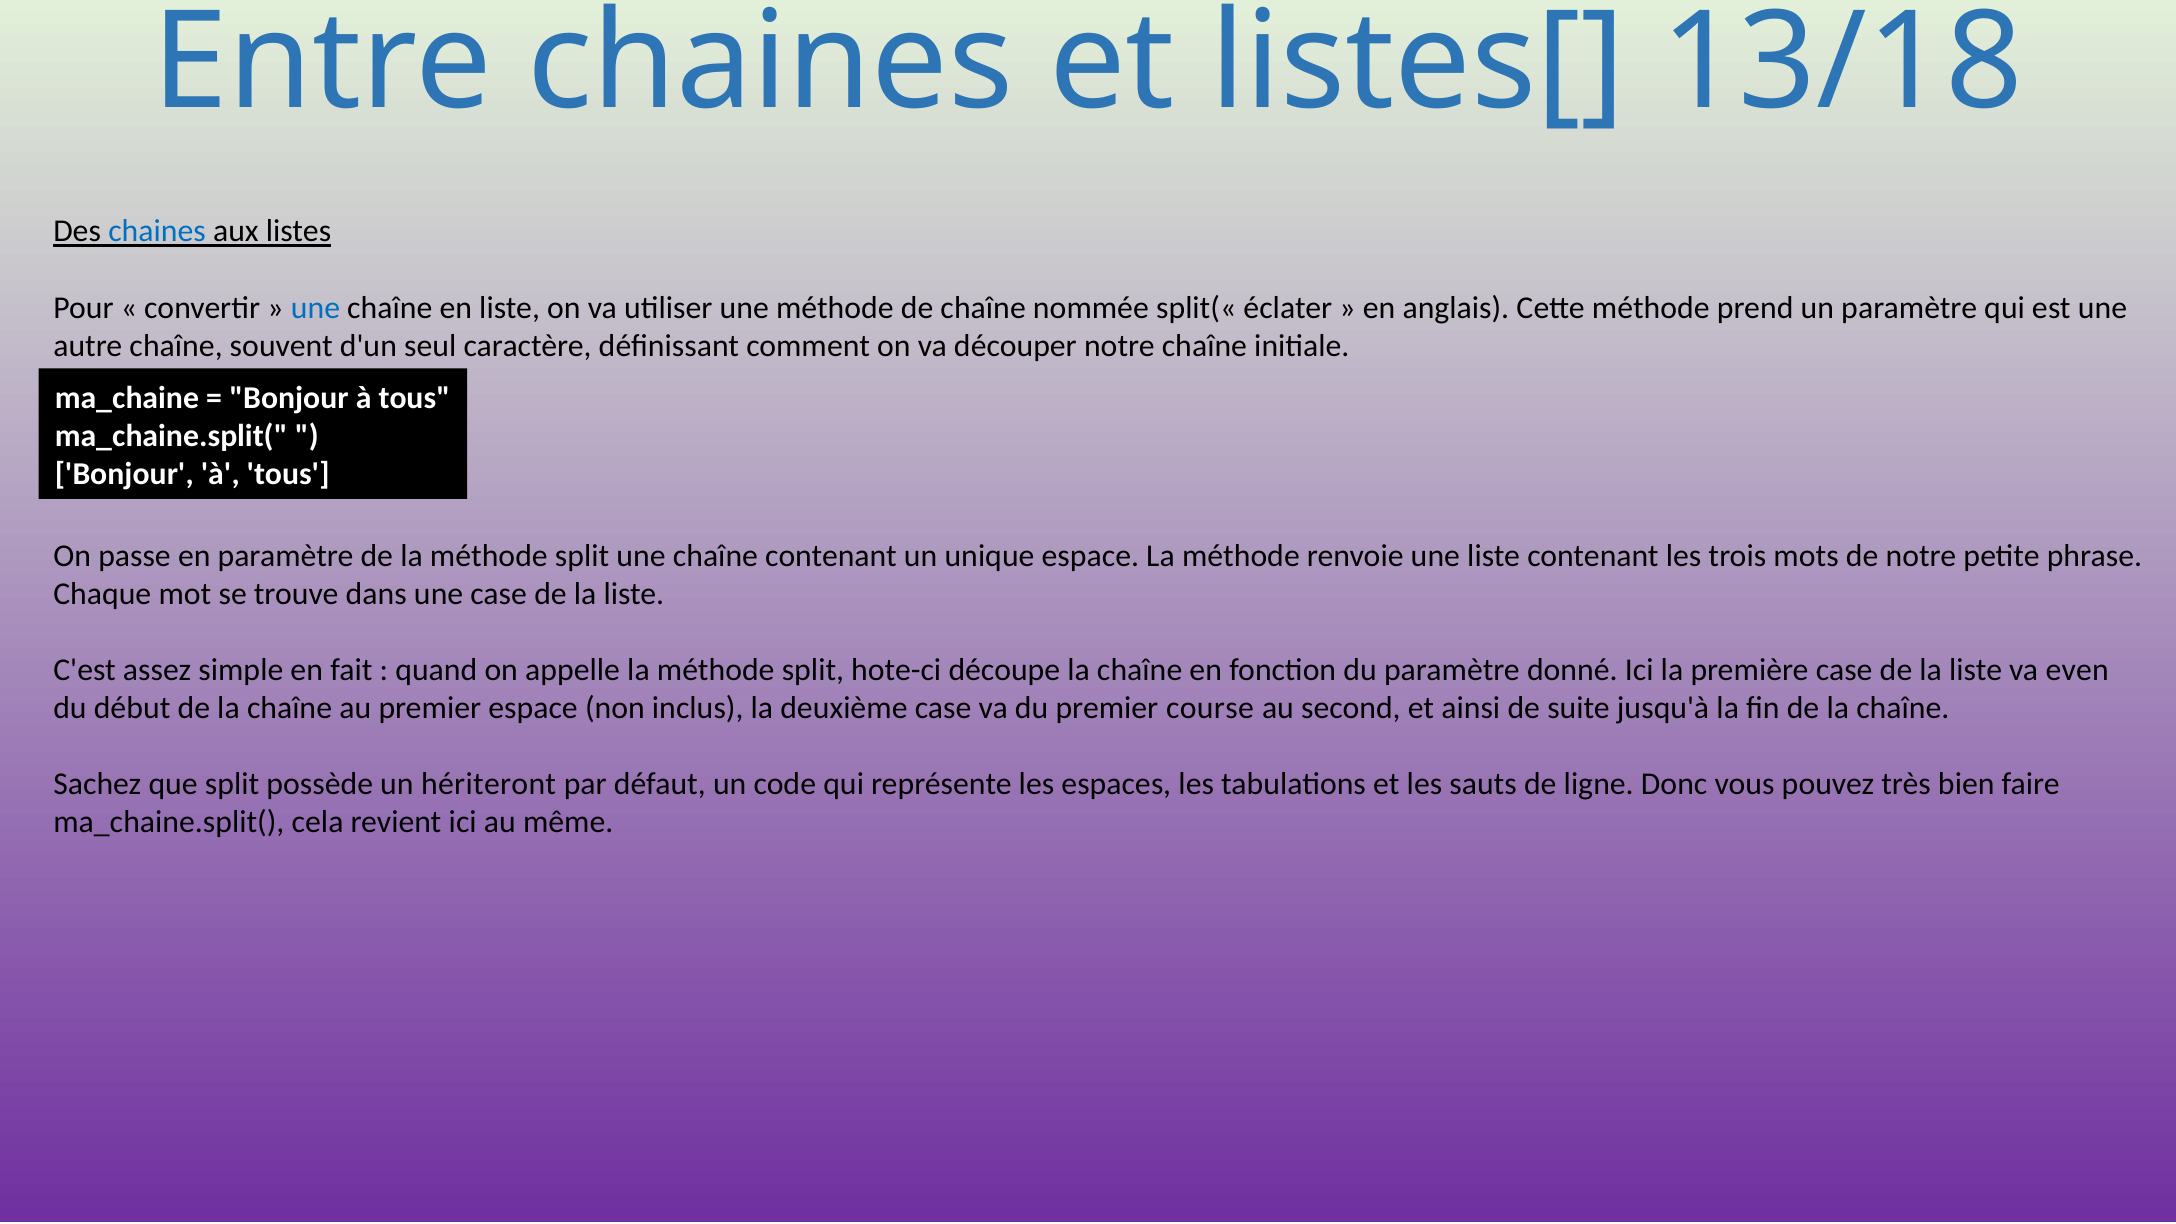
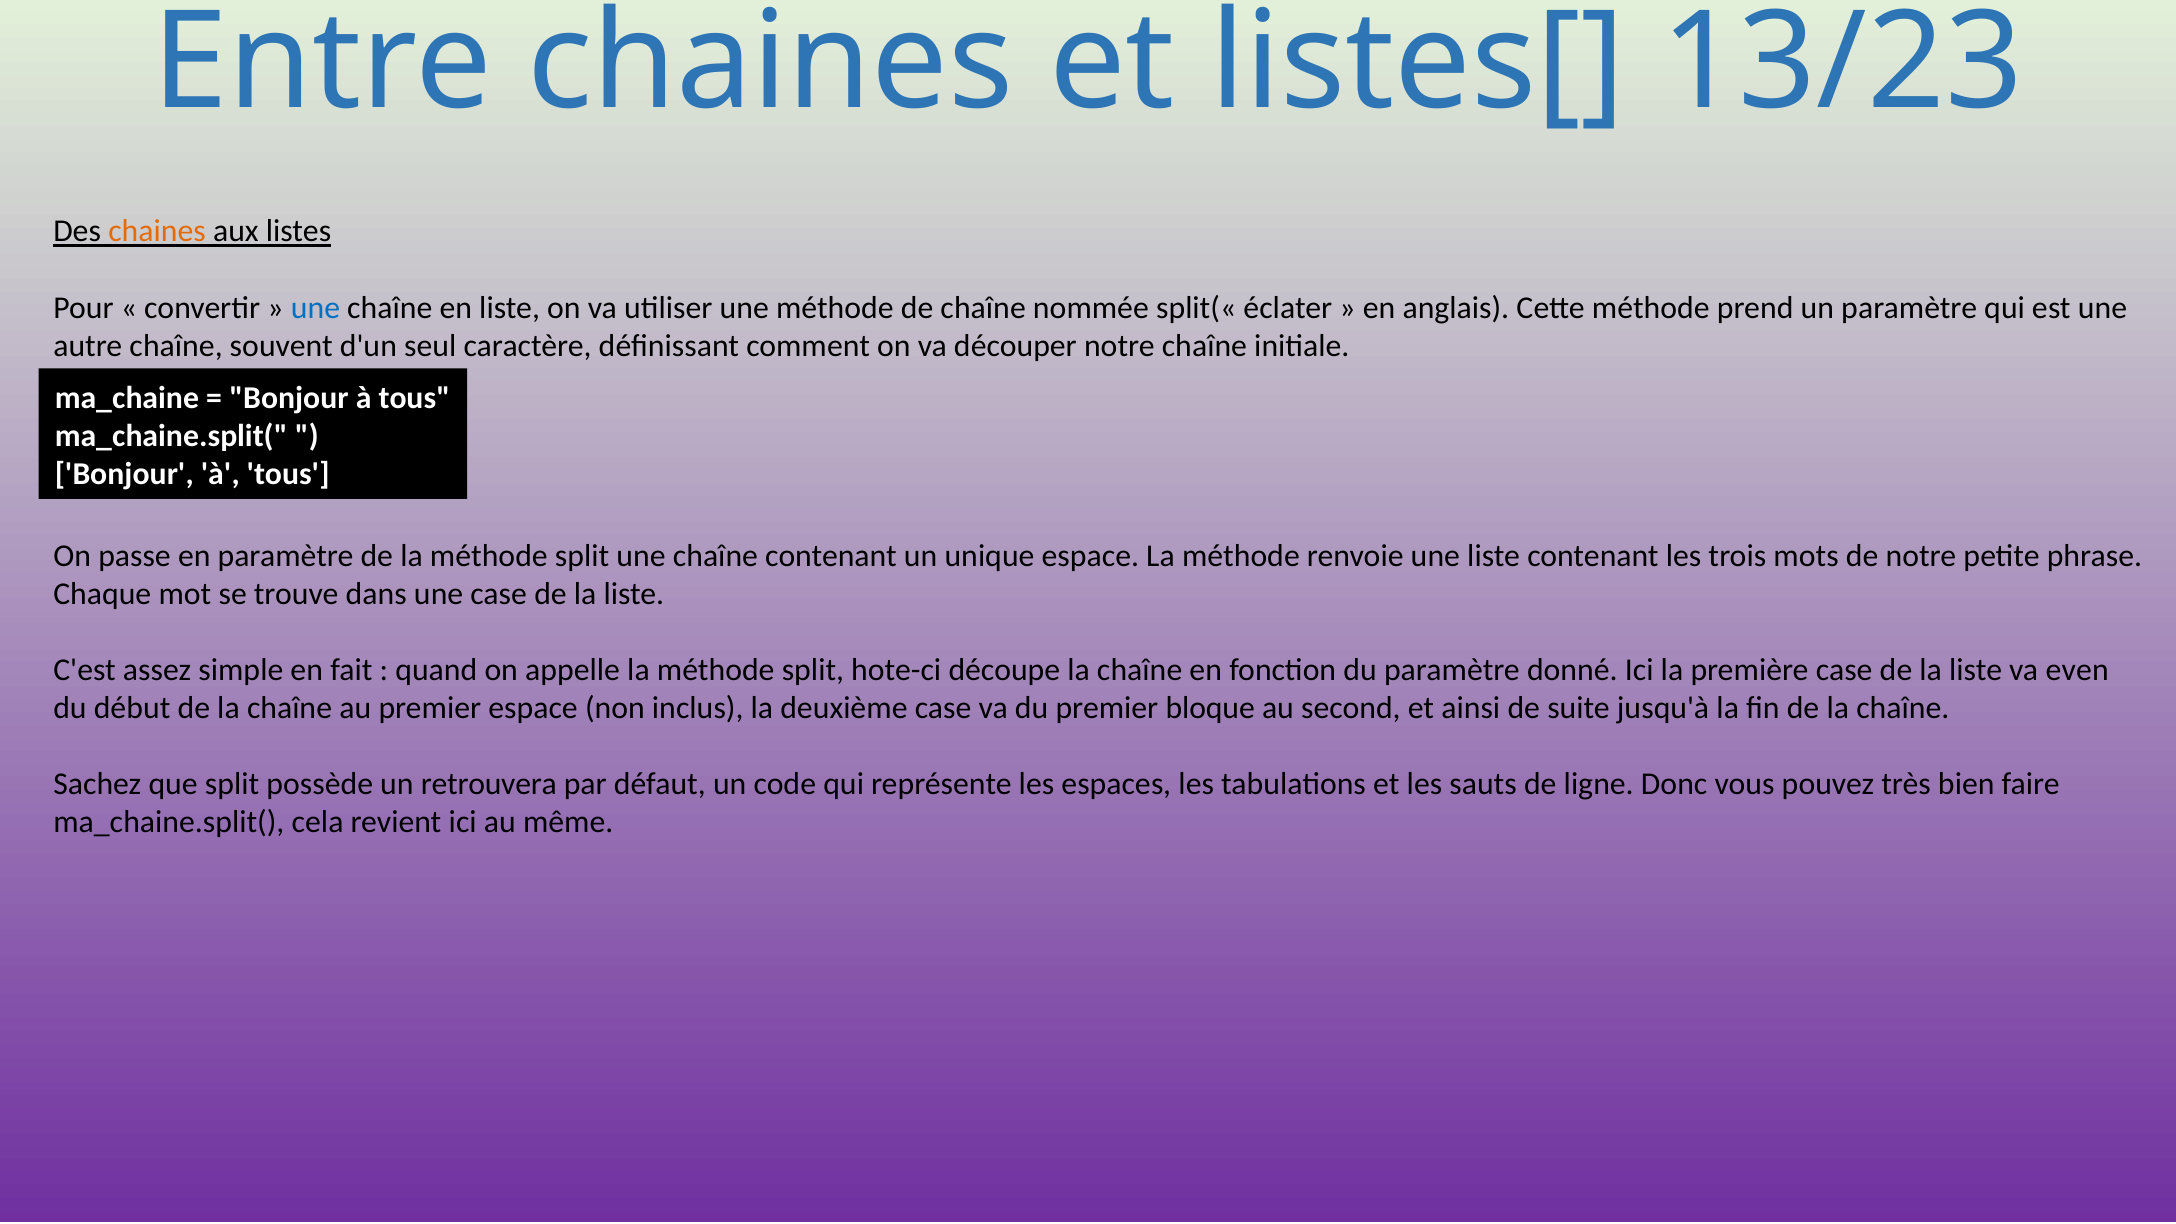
13/18: 13/18 -> 13/23
chaines at (157, 231) colour: blue -> orange
course: course -> bloque
hériteront: hériteront -> retrouvera
